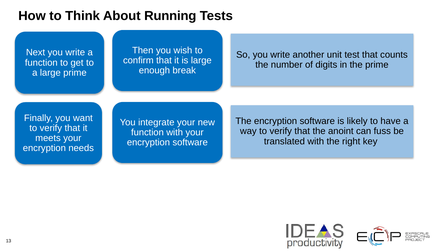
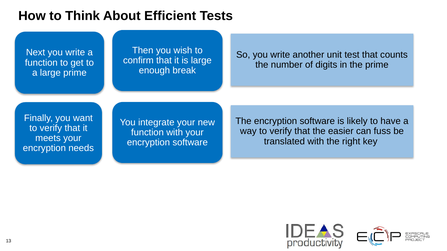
Running: Running -> Efficient
anoint: anoint -> easier
